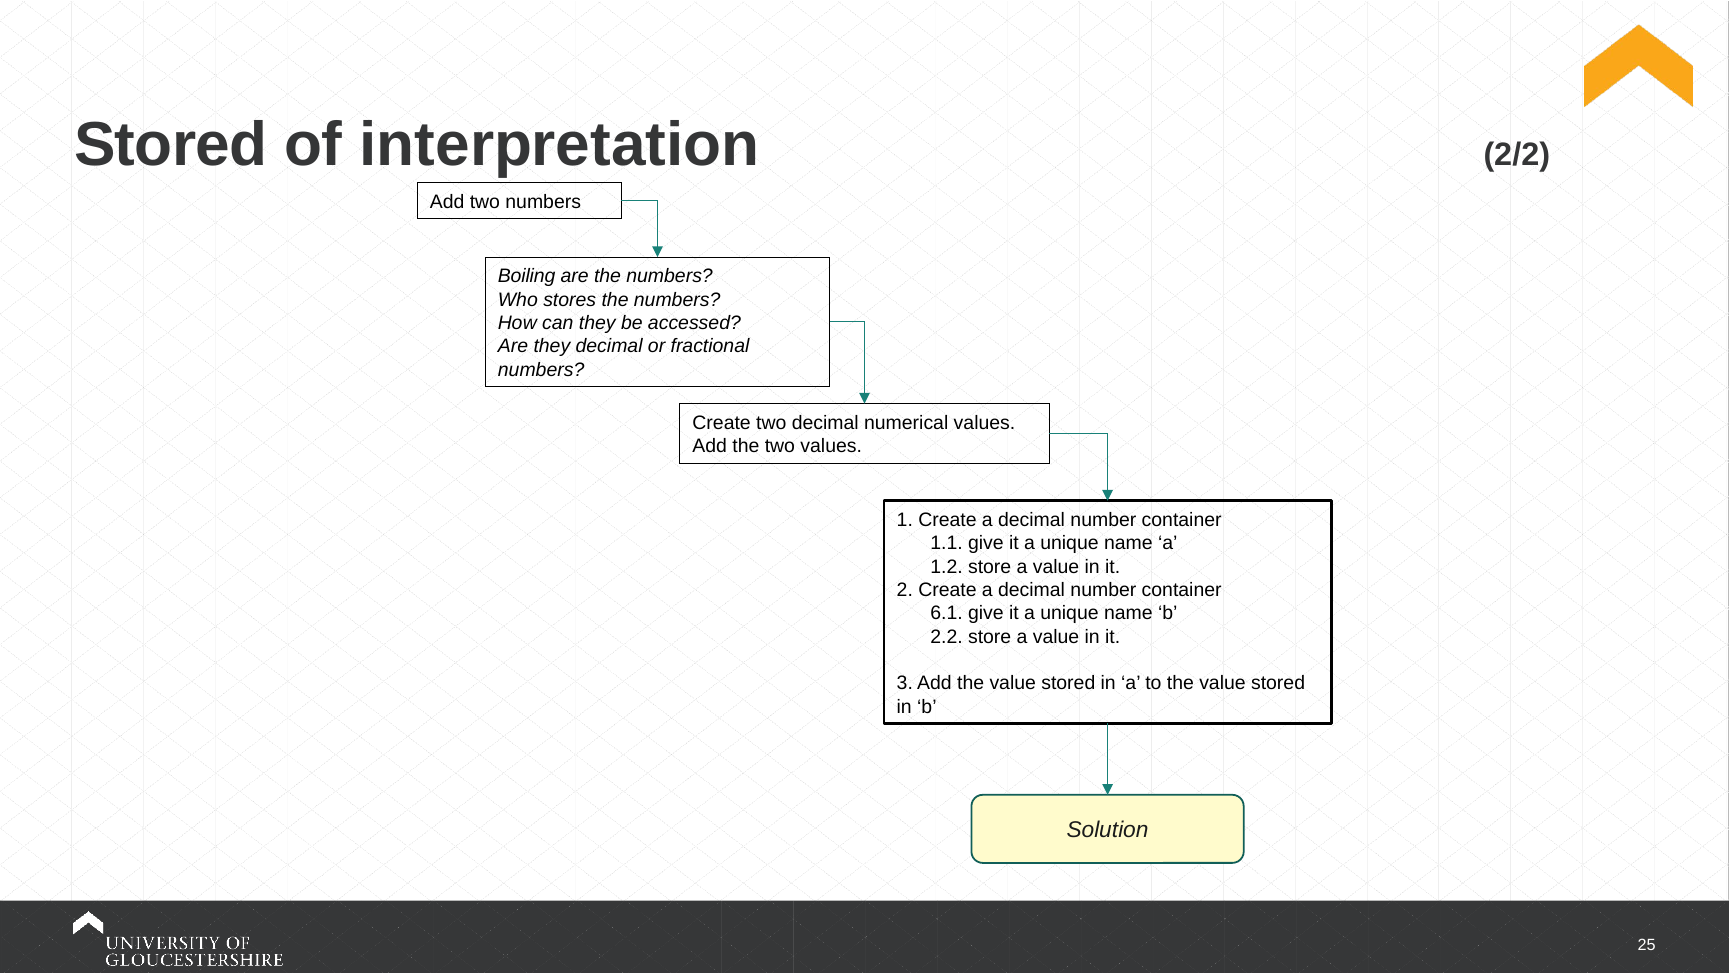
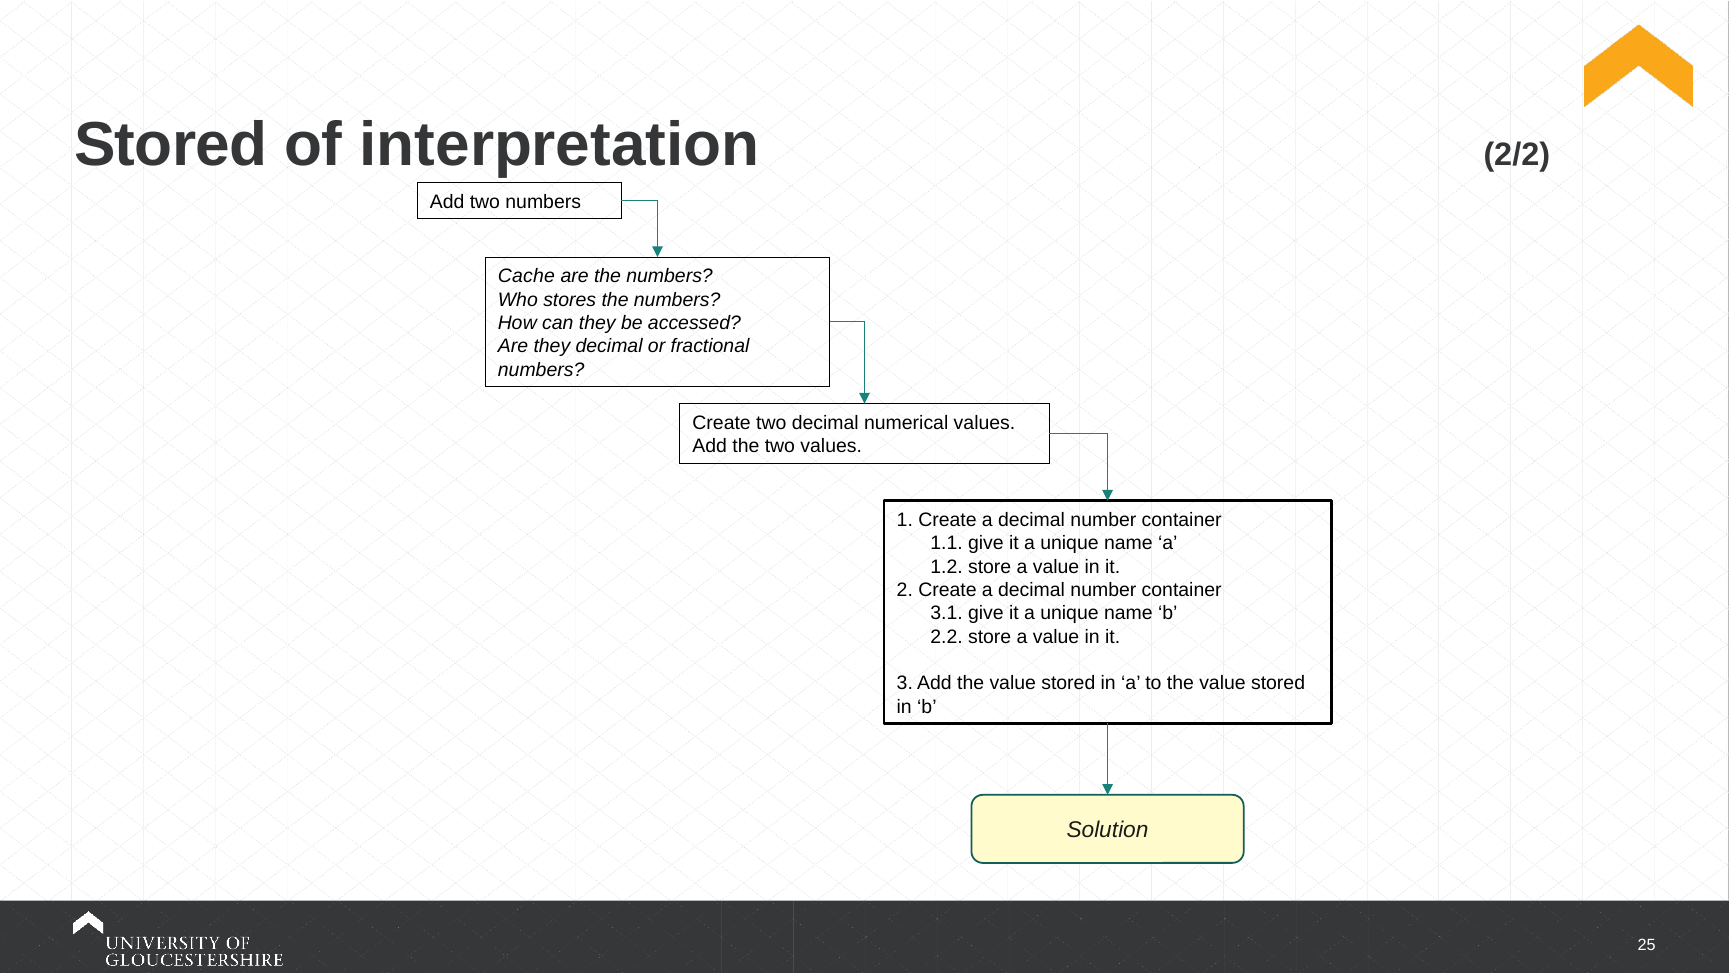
Boiling: Boiling -> Cache
6.1: 6.1 -> 3.1
